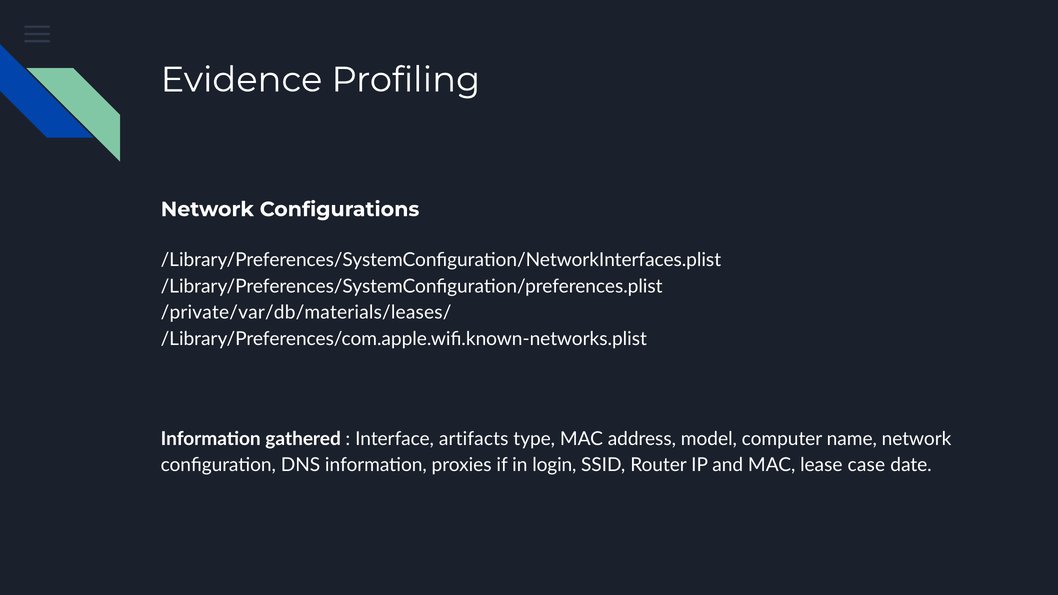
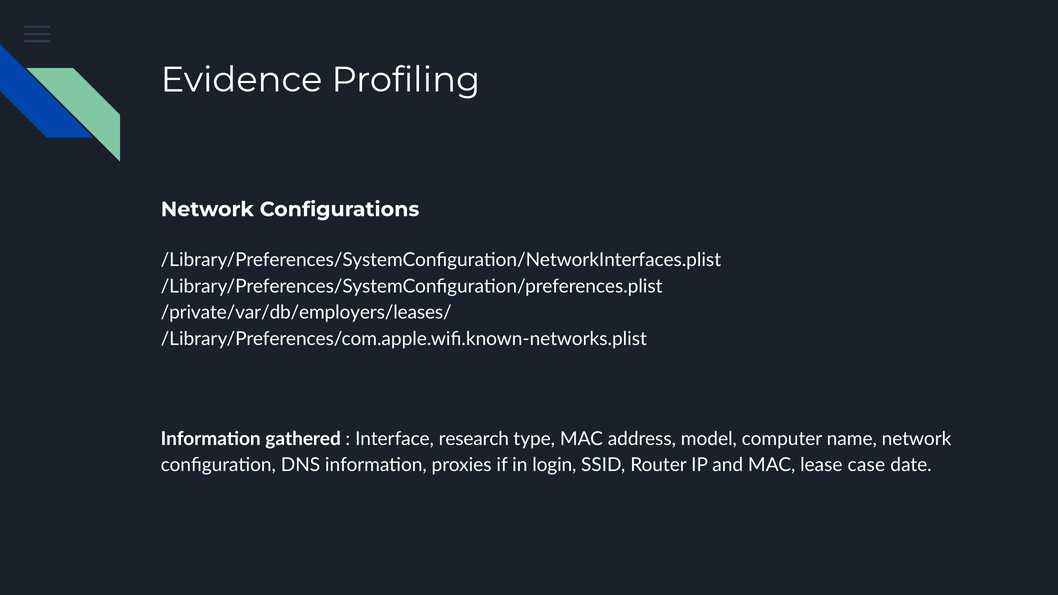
/private/var/db/materials/leases/: /private/var/db/materials/leases/ -> /private/var/db/employers/leases/
artifacts: artifacts -> research
